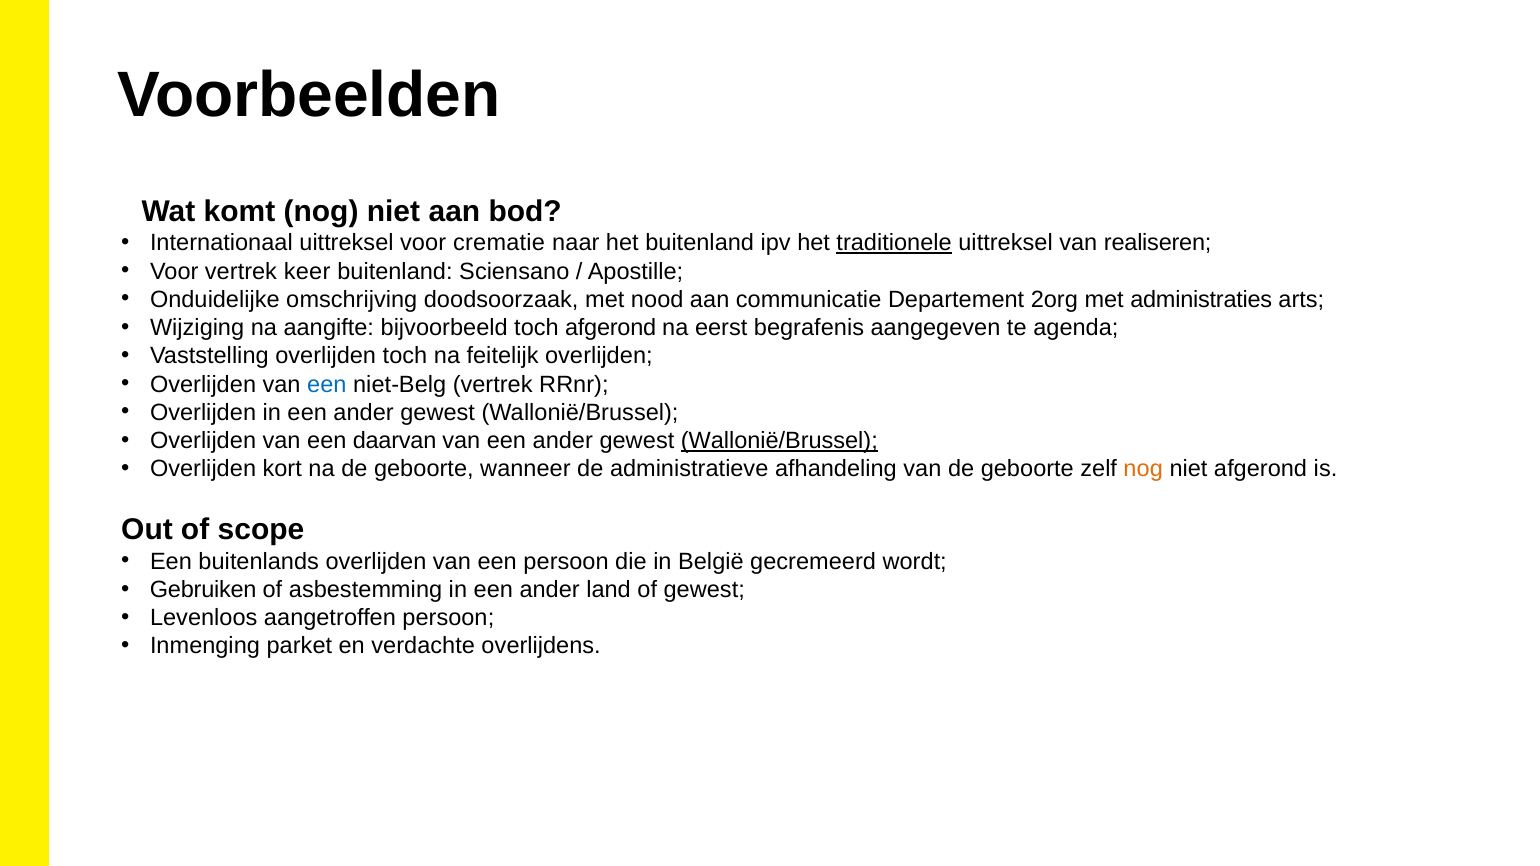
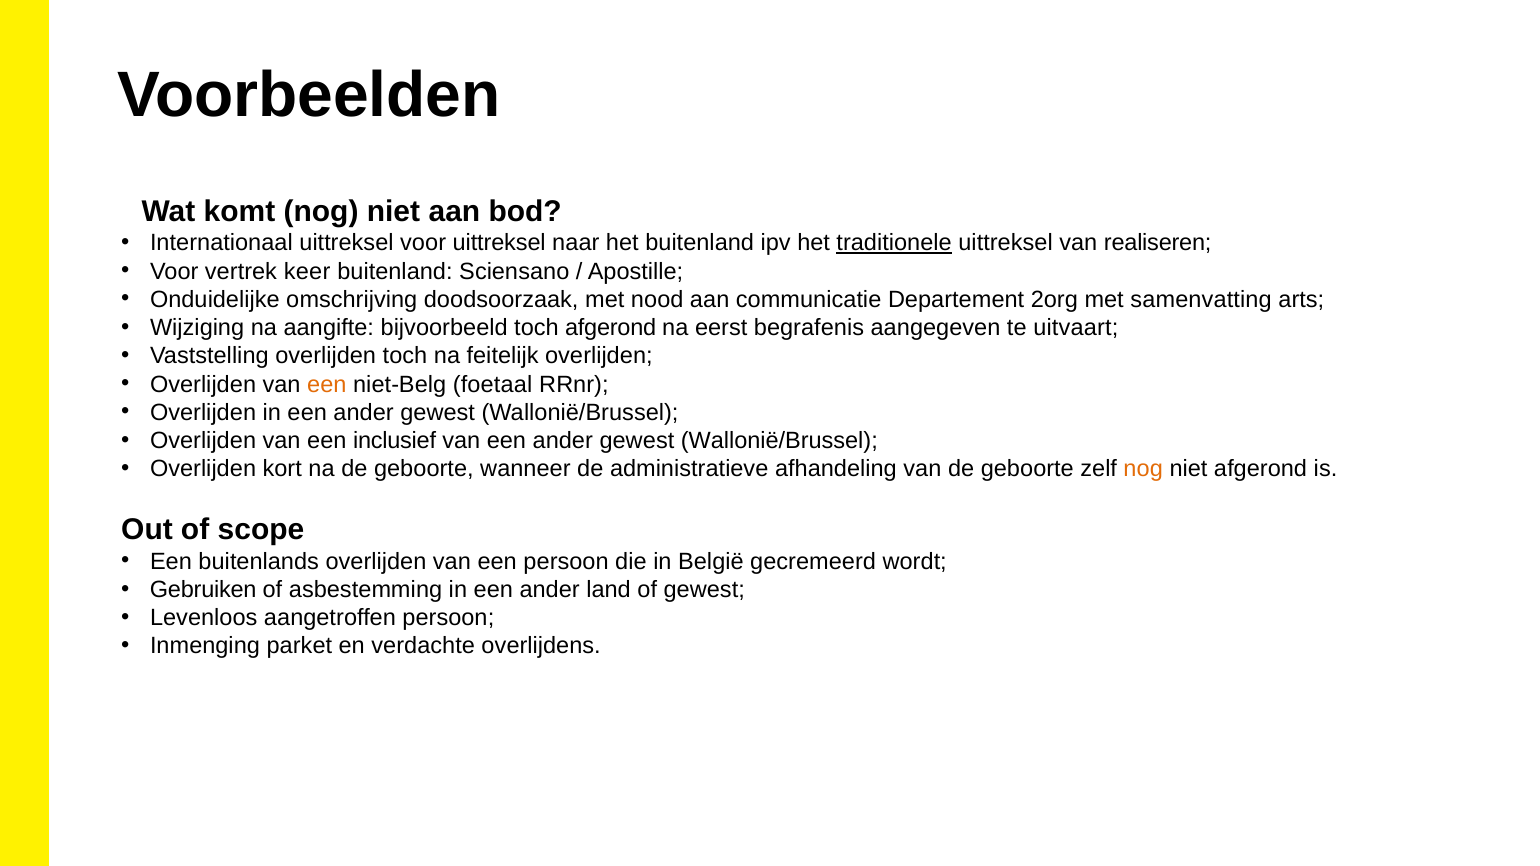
voor crematie: crematie -> uittreksel
administraties: administraties -> samenvatting
agenda: agenda -> uitvaart
een at (327, 384) colour: blue -> orange
niet-Belg vertrek: vertrek -> foetaal
daarvan: daarvan -> inclusief
Wallonië/Brussel at (779, 441) underline: present -> none
